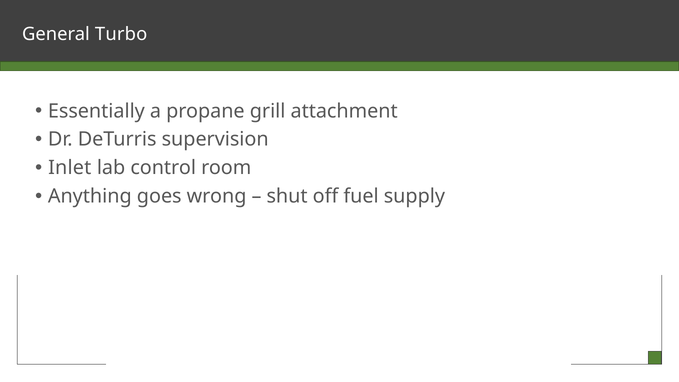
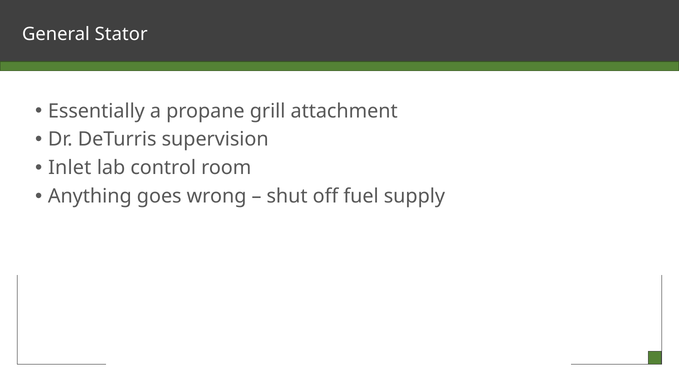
Turbo: Turbo -> Stator
